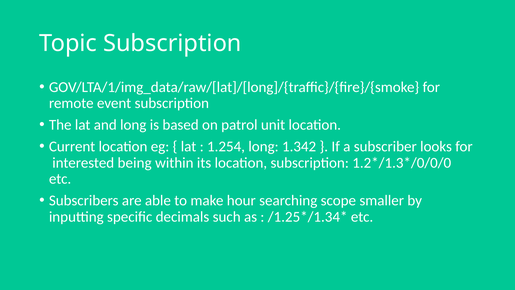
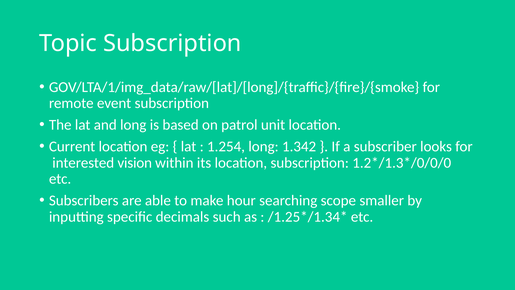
being: being -> vision
